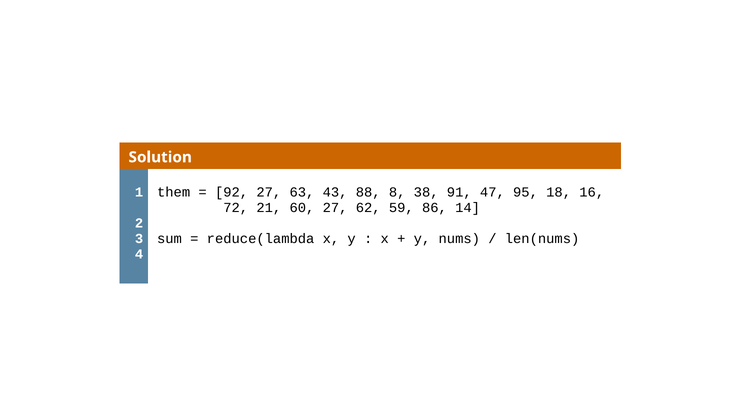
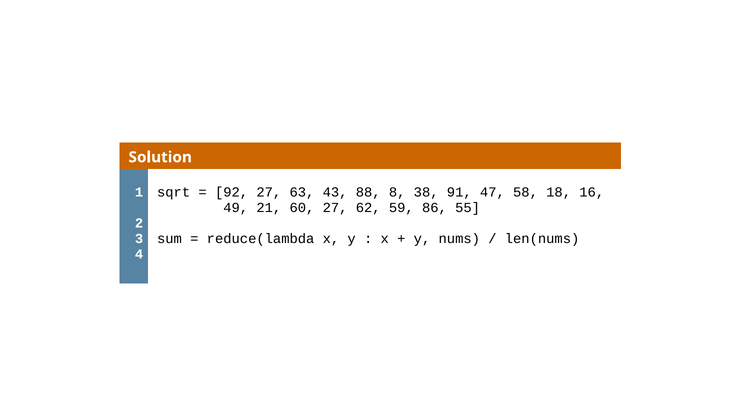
them: them -> sqrt
95: 95 -> 58
72: 72 -> 49
14: 14 -> 55
